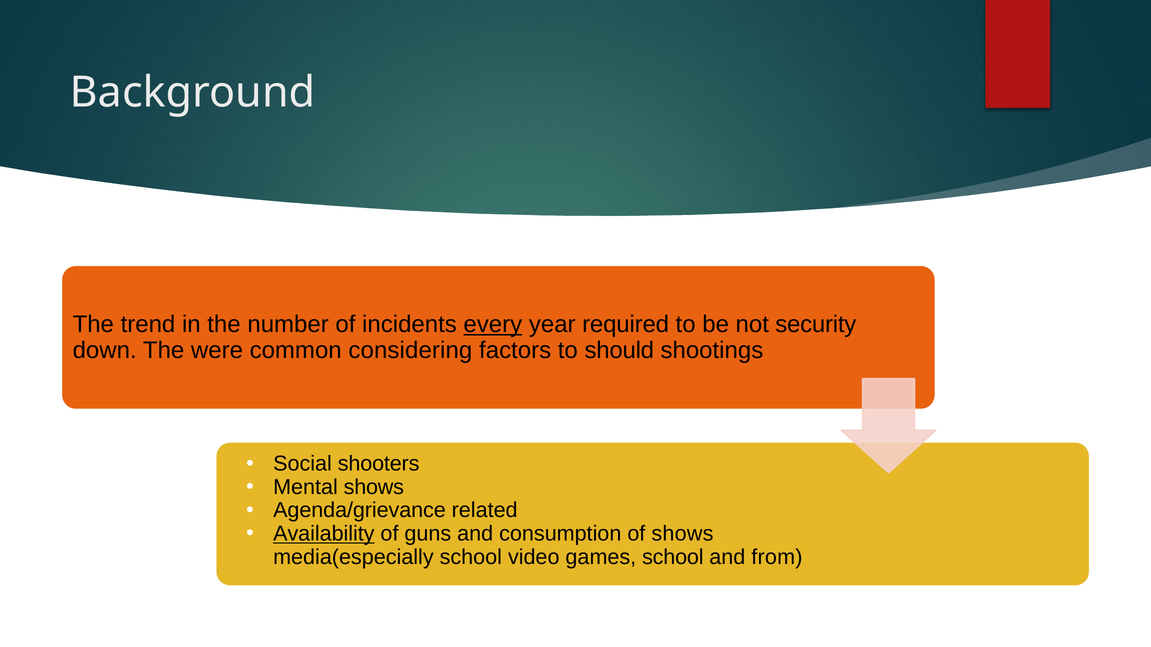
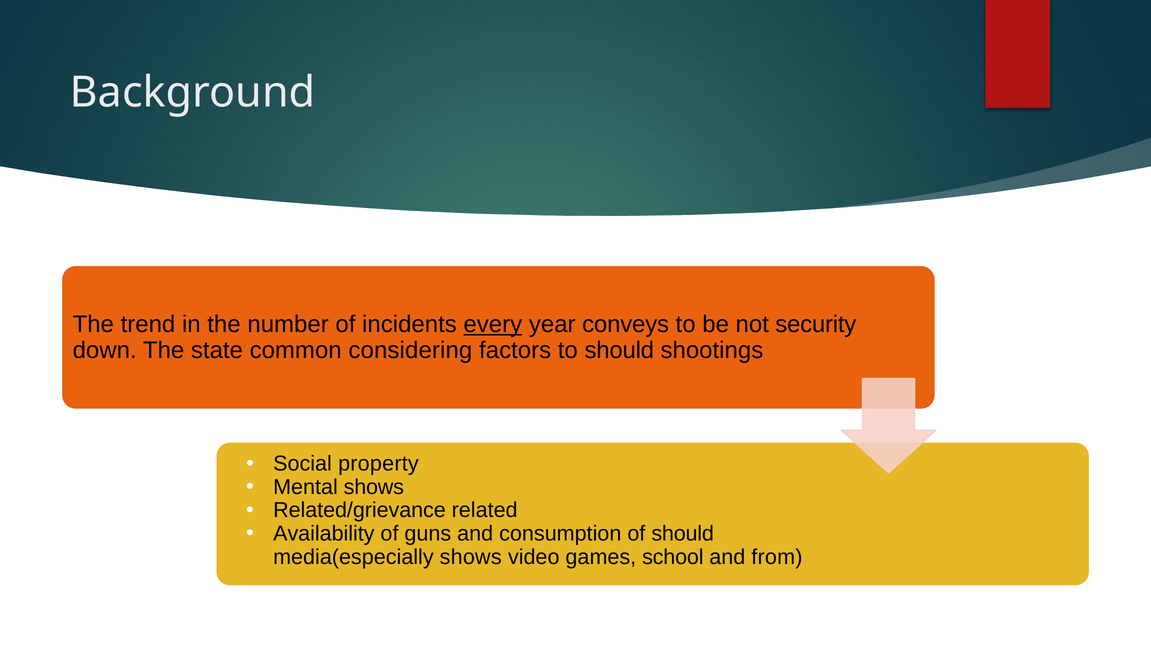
required: required -> conveys
were: were -> state
shooters: shooters -> property
Agenda/grievance: Agenda/grievance -> Related/grievance
Availability underline: present -> none
of shows: shows -> should
media(especially school: school -> shows
